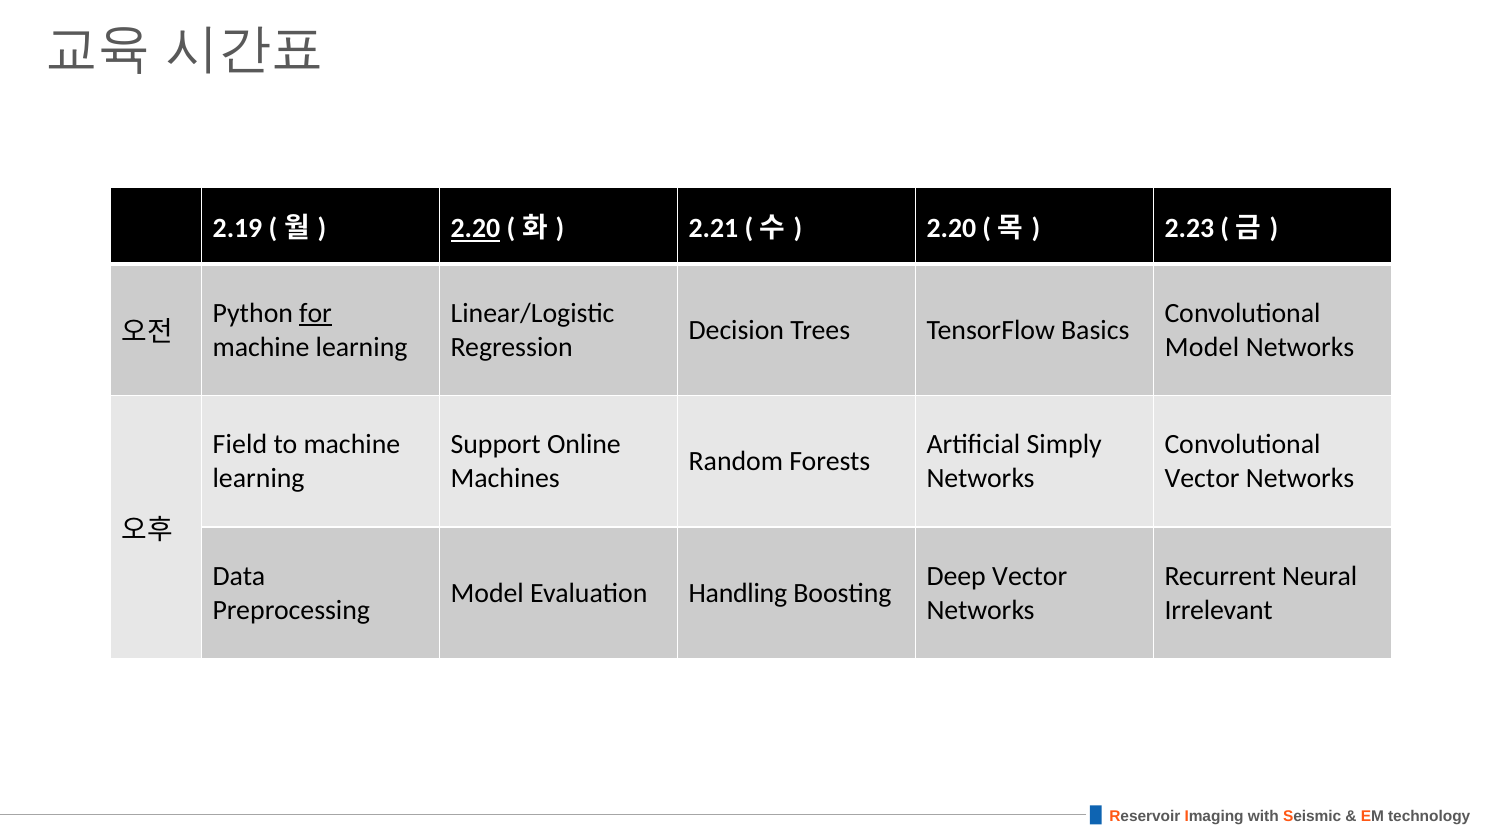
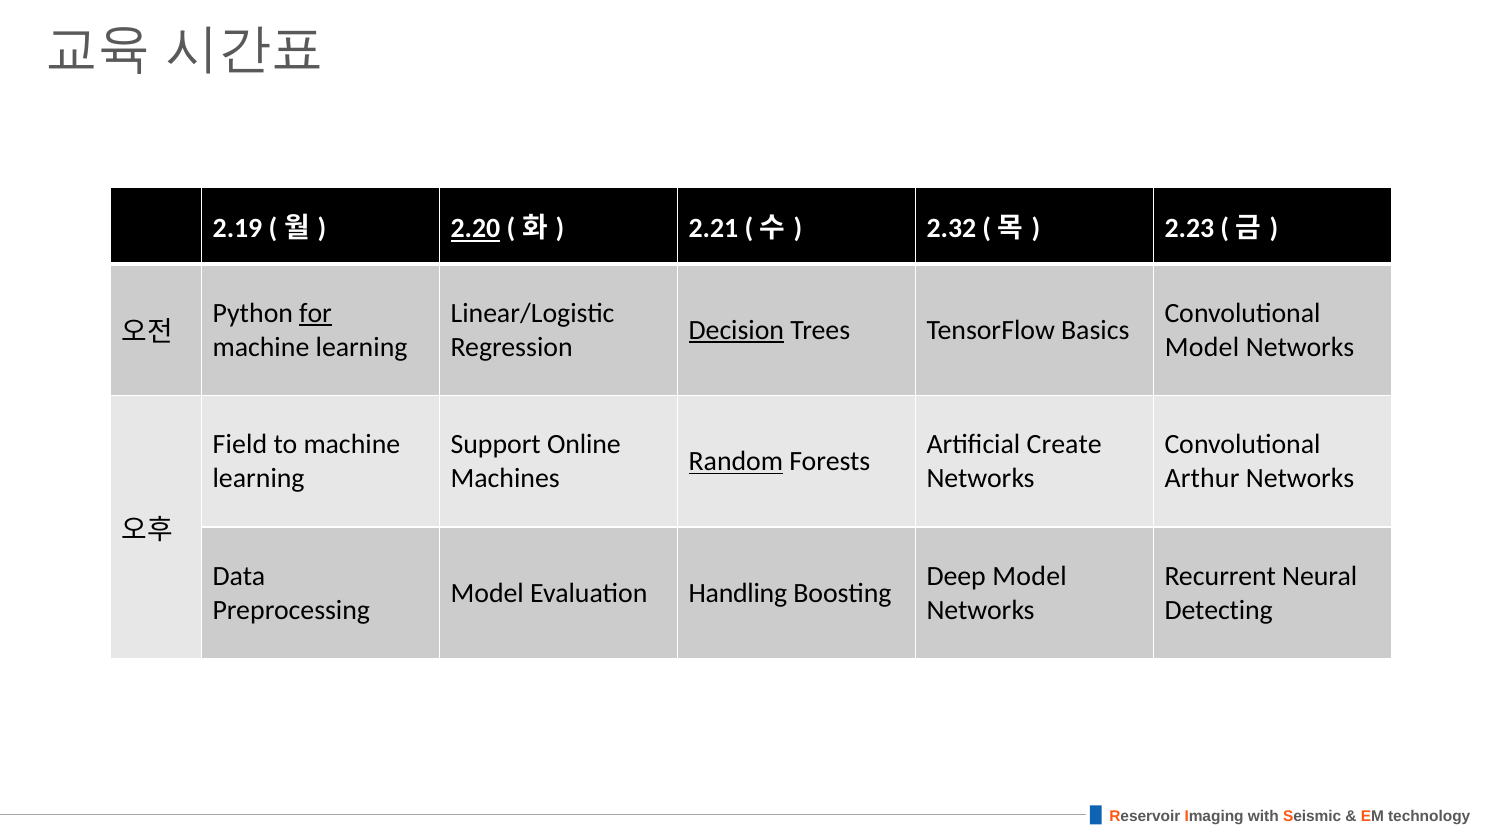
2.20 at (951, 229): 2.20 -> 2.32
Decision underline: none -> present
Simply: Simply -> Create
Random underline: none -> present
Vector at (1202, 479): Vector -> Arthur
Deep Vector: Vector -> Model
Irrelevant: Irrelevant -> Detecting
